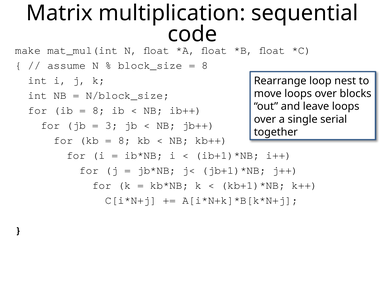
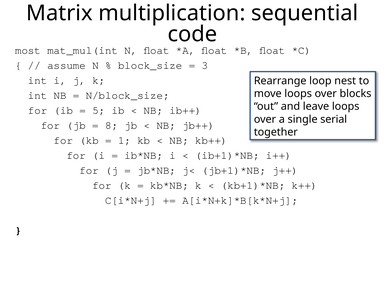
make: make -> most
8 at (205, 65): 8 -> 3
8 at (99, 110): 8 -> 5
3: 3 -> 8
8 at (124, 140): 8 -> 1
